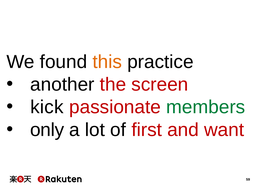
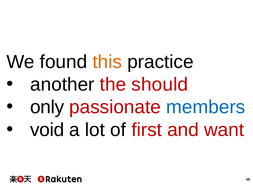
screen: screen -> should
kick: kick -> only
members colour: green -> blue
only: only -> void
